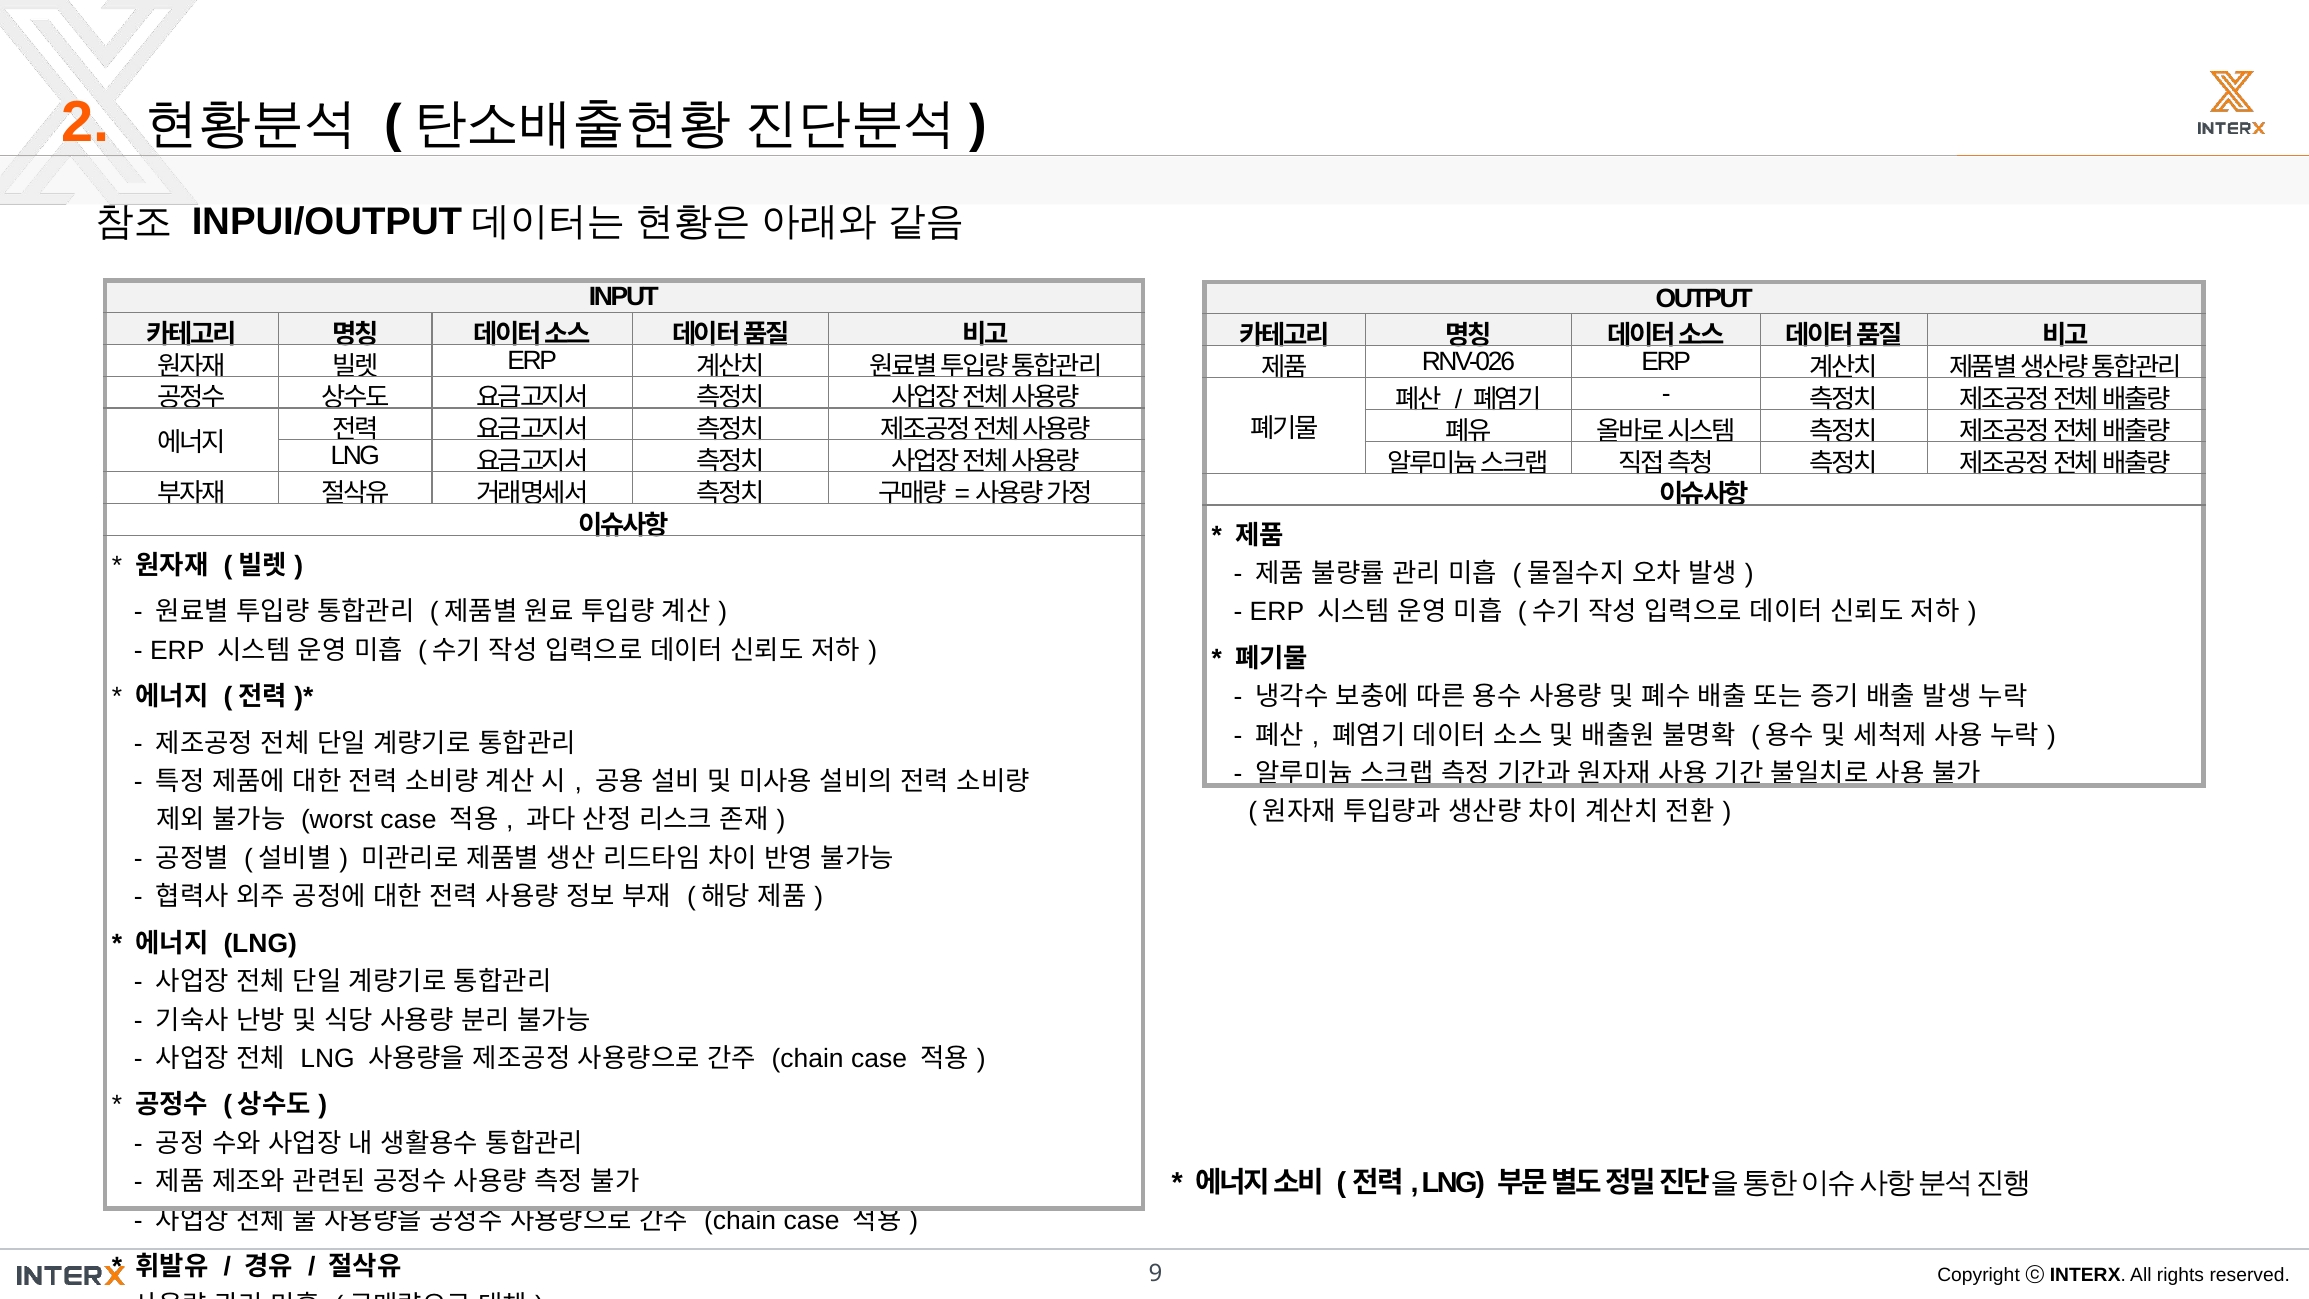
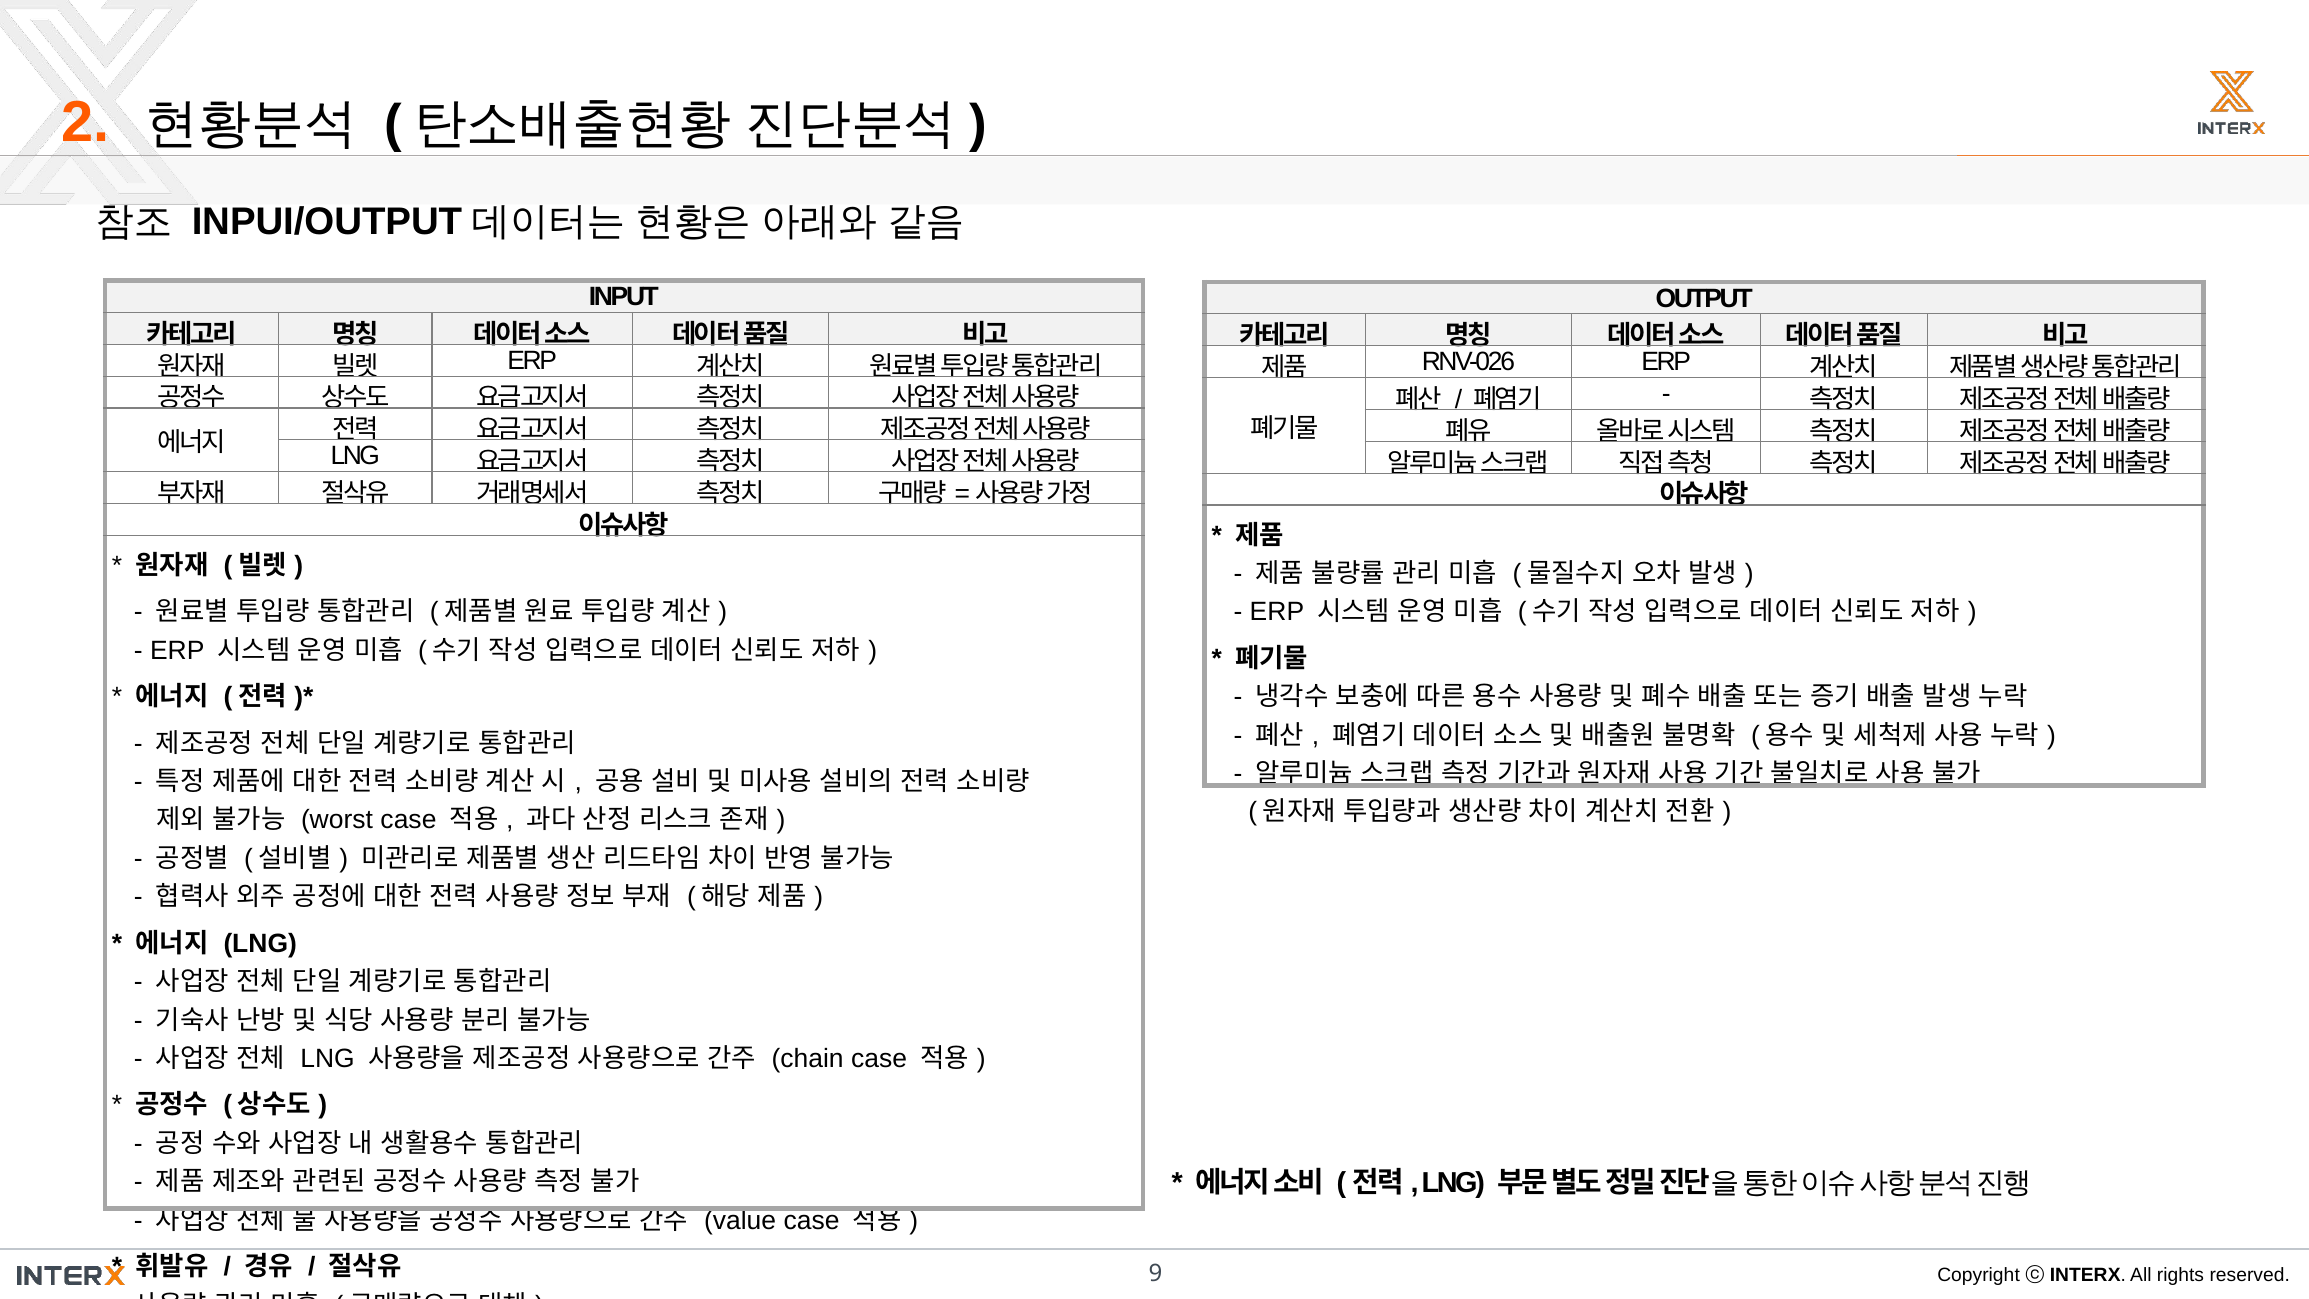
chain at (740, 1220): chain -> value
